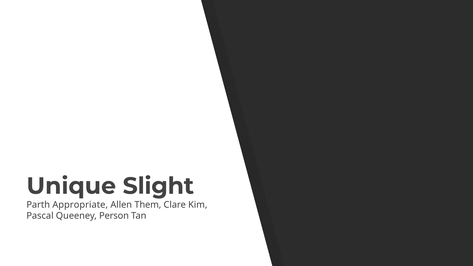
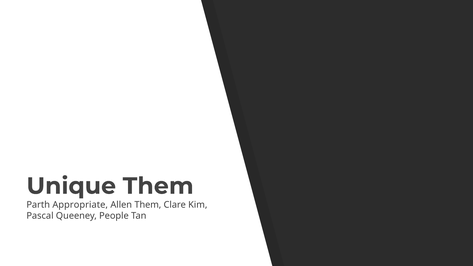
Unique Slight: Slight -> Them
Person: Person -> People
